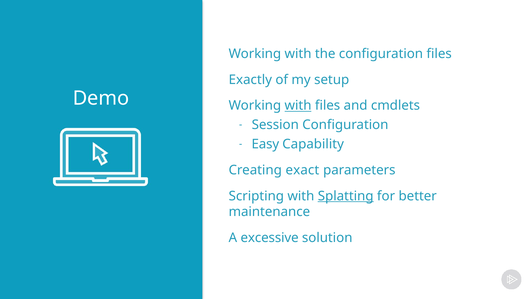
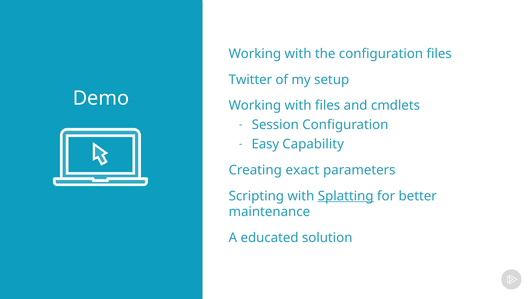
Exactly: Exactly -> Twitter
with at (298, 106) underline: present -> none
excessive: excessive -> educated
